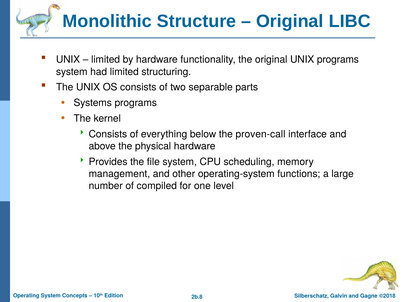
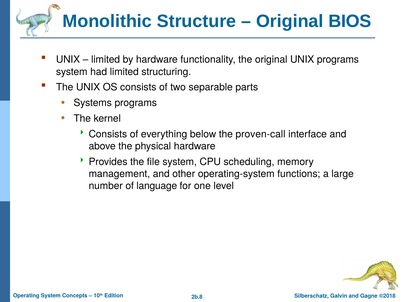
LIBC: LIBC -> BIOS
compiled: compiled -> language
